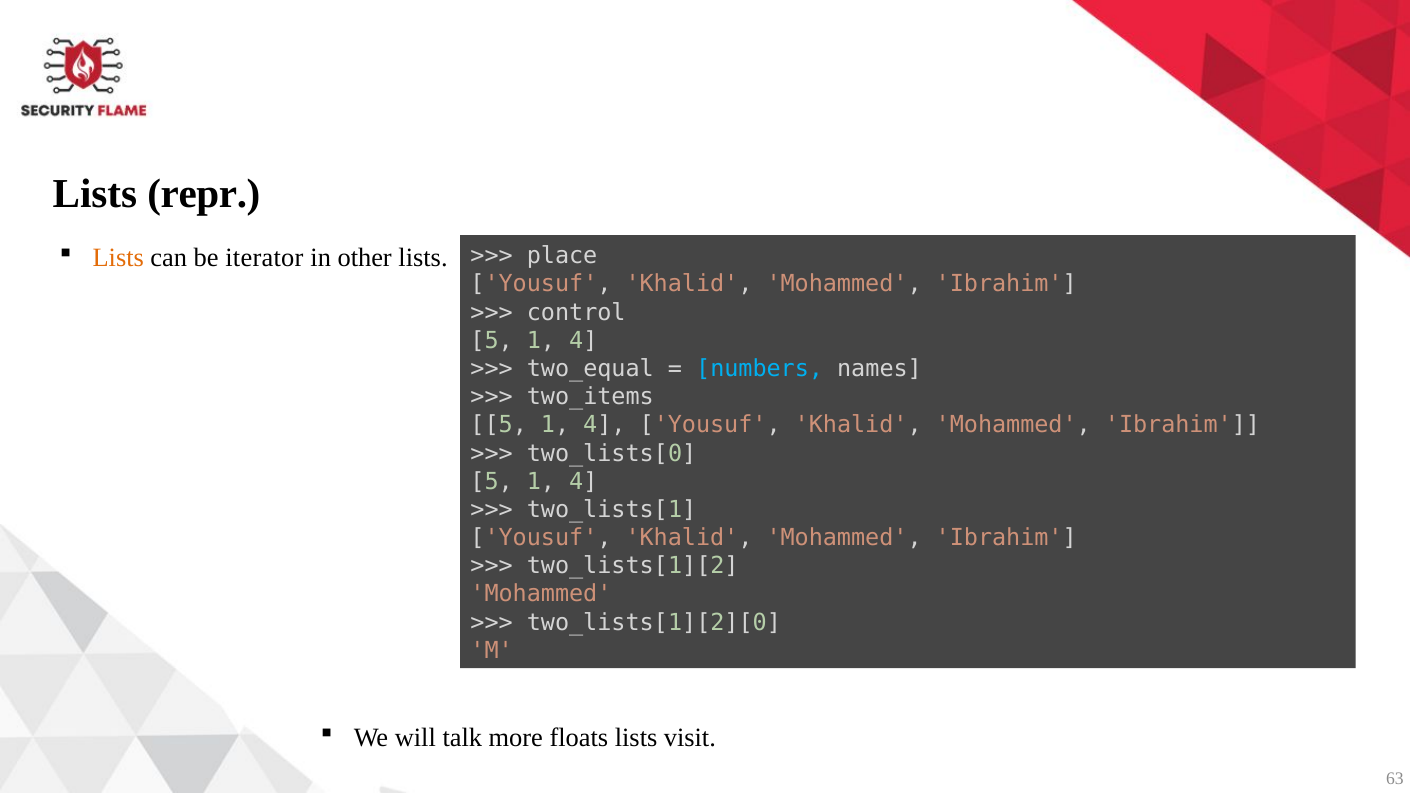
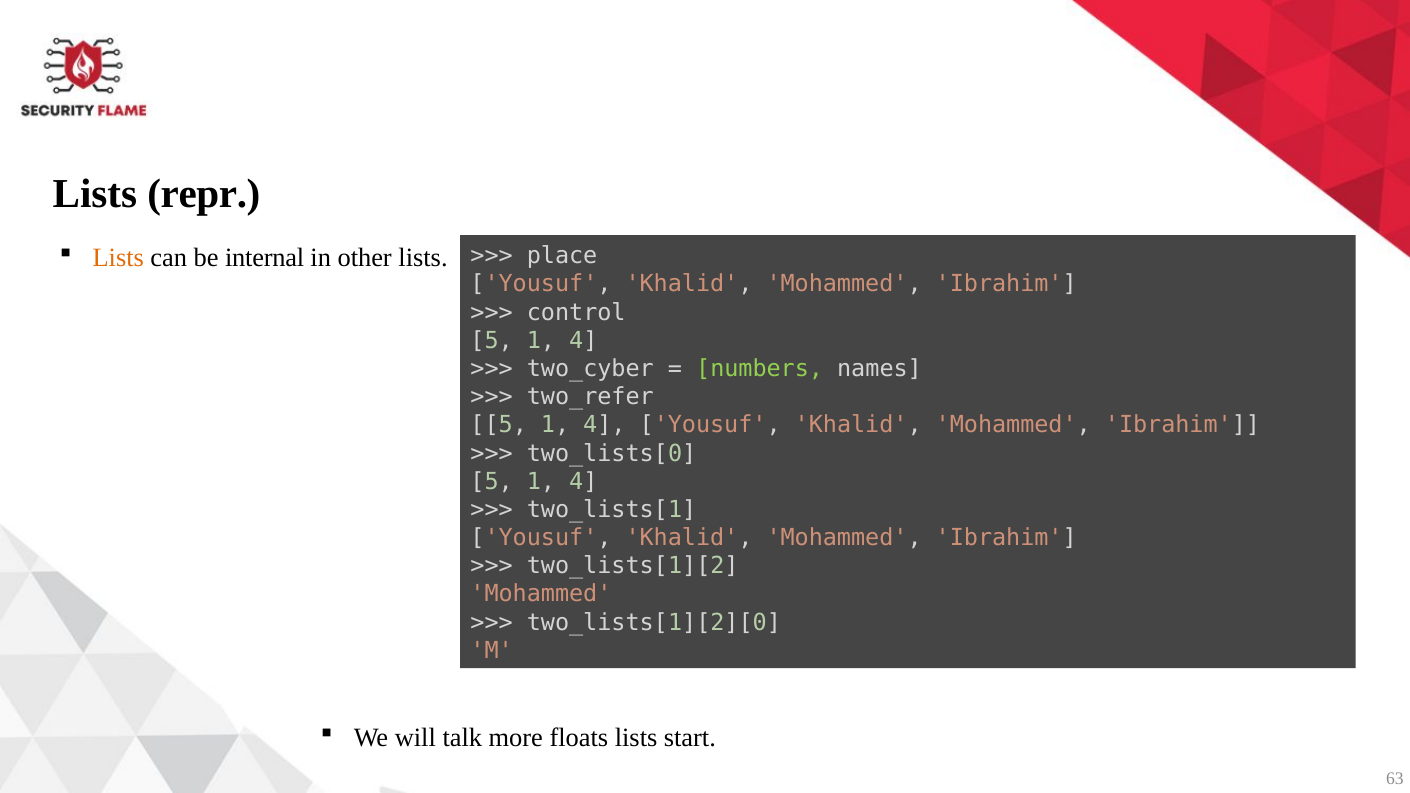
iterator: iterator -> internal
two_equal: two_equal -> two_cyber
numbers colour: light blue -> light green
two_items: two_items -> two_refer
visit: visit -> start
